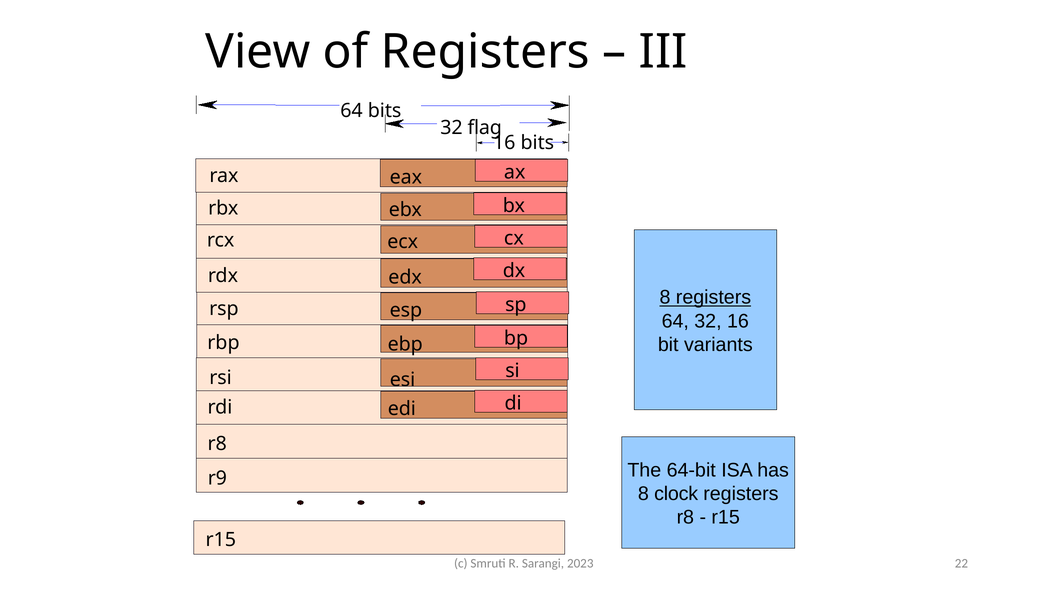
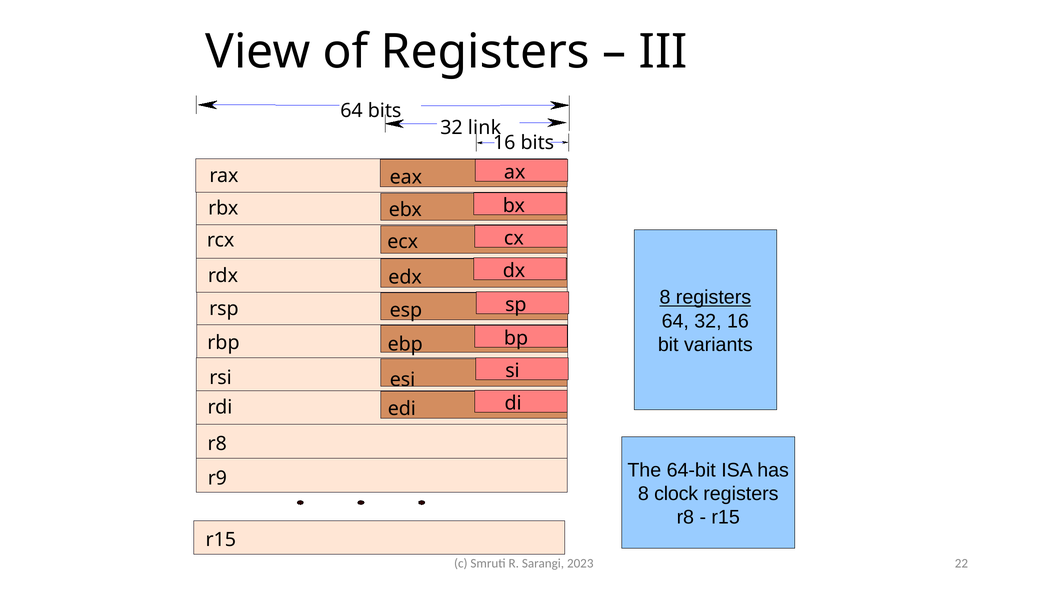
flag: flag -> link
